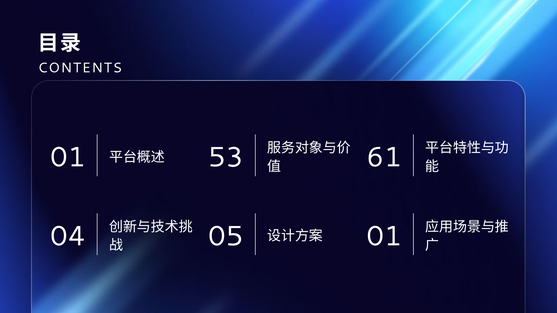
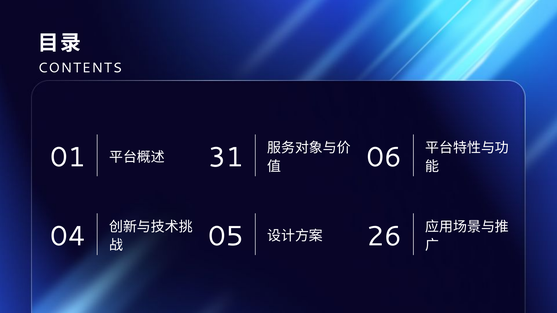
53: 53 -> 31
61: 61 -> 06
01 at (384, 236): 01 -> 26
